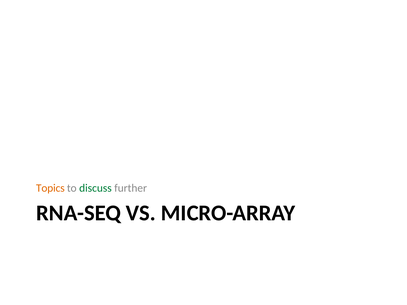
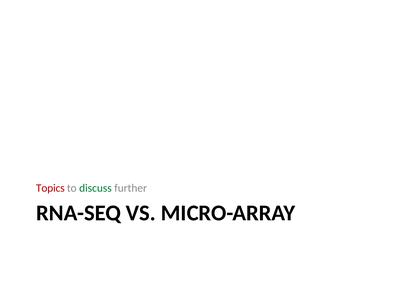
Topics colour: orange -> red
